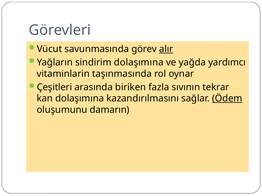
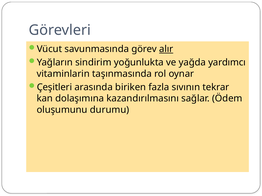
sindirim dolaşımına: dolaşımına -> yoğunlukta
Ödem underline: present -> none
damarın: damarın -> durumu
